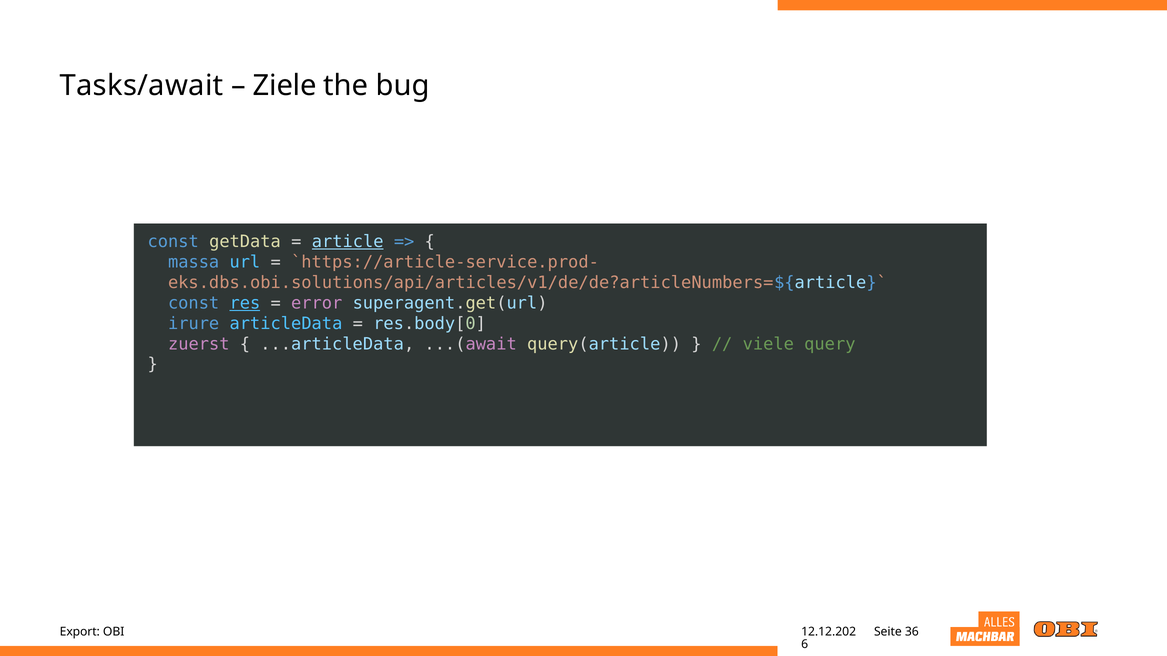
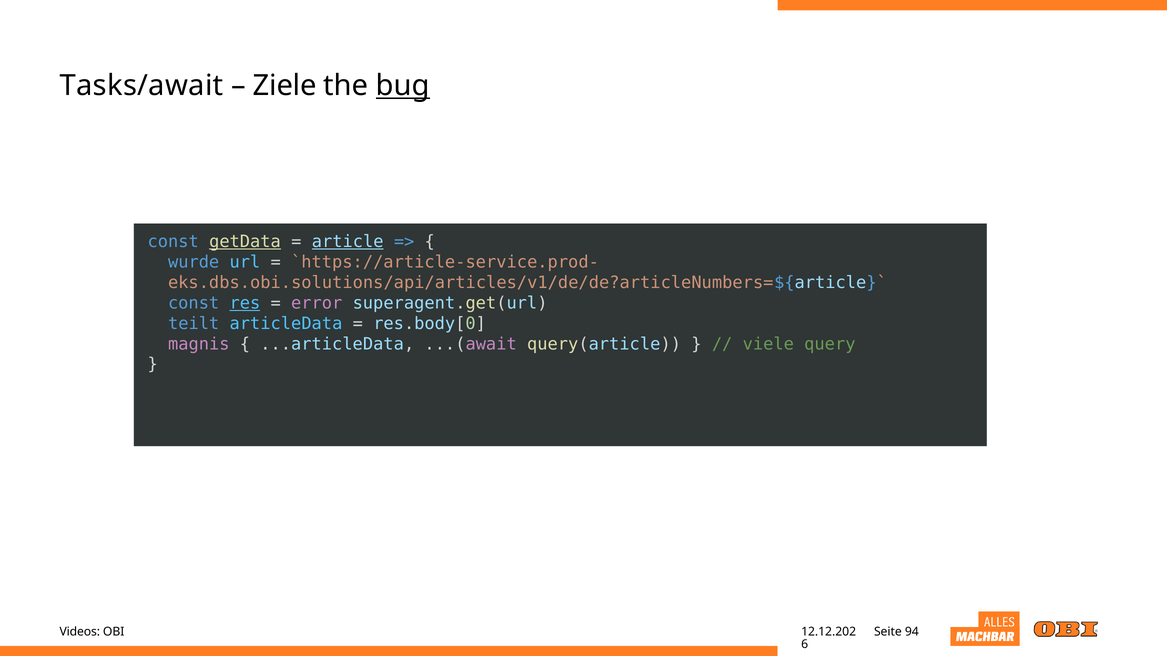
bug underline: none -> present
getData underline: none -> present
massa: massa -> wurde
irure: irure -> teilt
zuerst: zuerst -> magnis
Export: Export -> Videos
36: 36 -> 94
